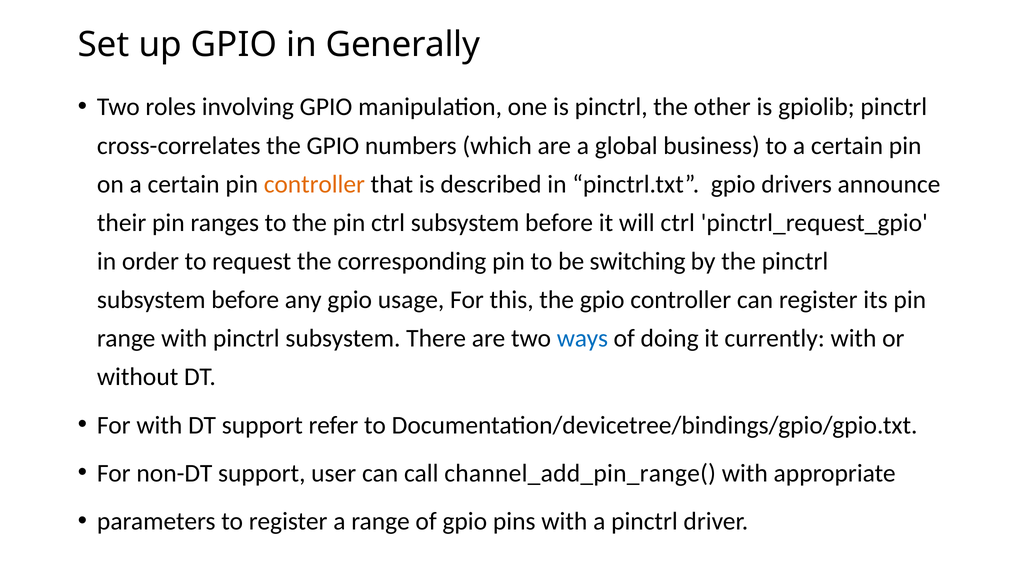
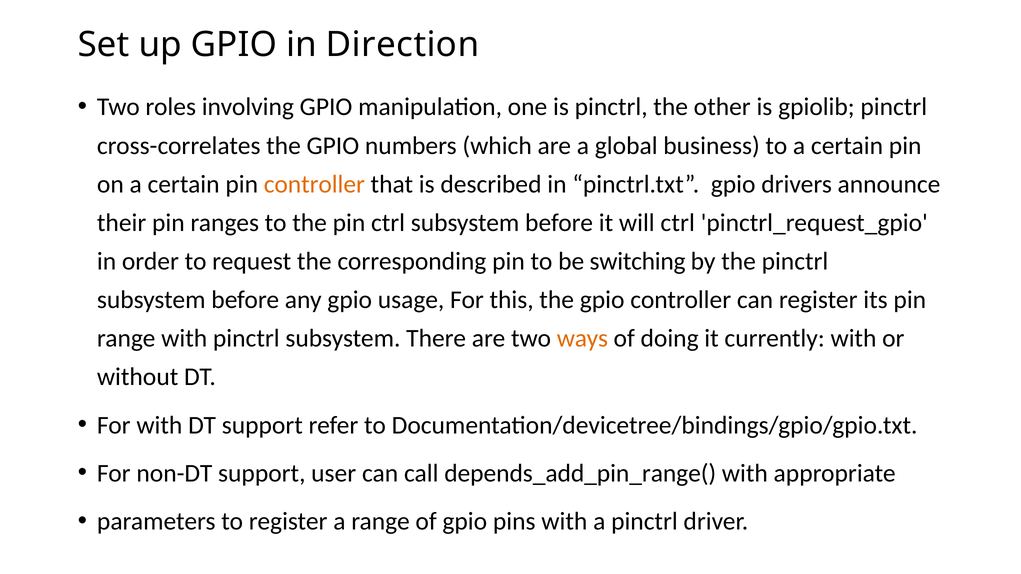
Generally: Generally -> Direction
ways colour: blue -> orange
channel_add_pin_range(: channel_add_pin_range( -> depends_add_pin_range(
